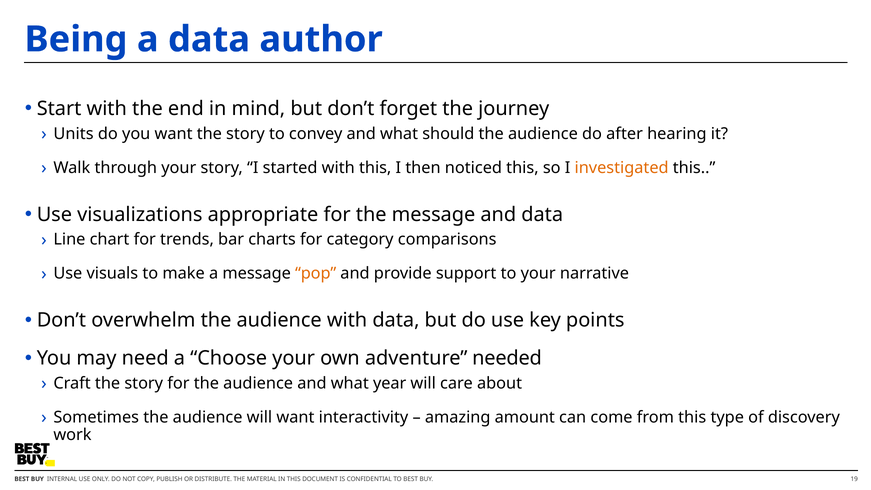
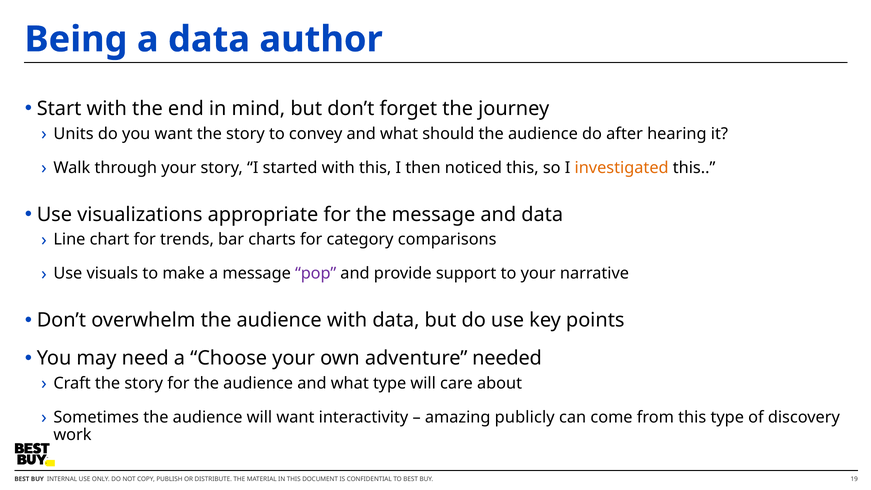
pop colour: orange -> purple
what year: year -> type
amount: amount -> publicly
